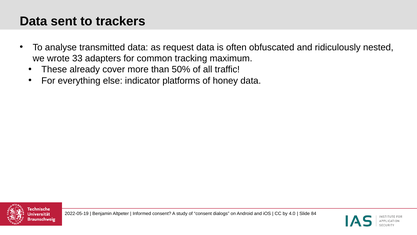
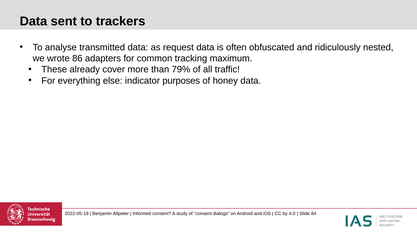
33: 33 -> 86
50%: 50% -> 79%
platforms: platforms -> purposes
